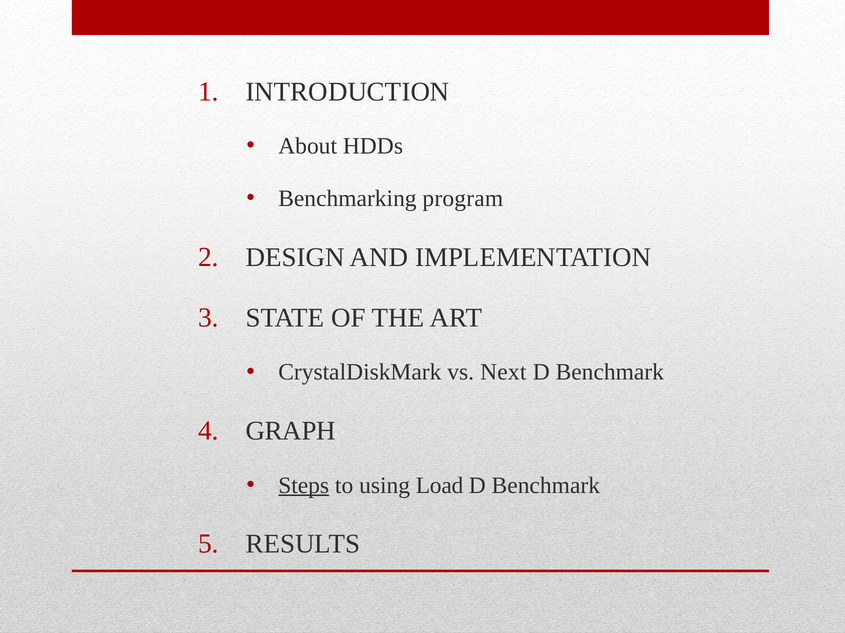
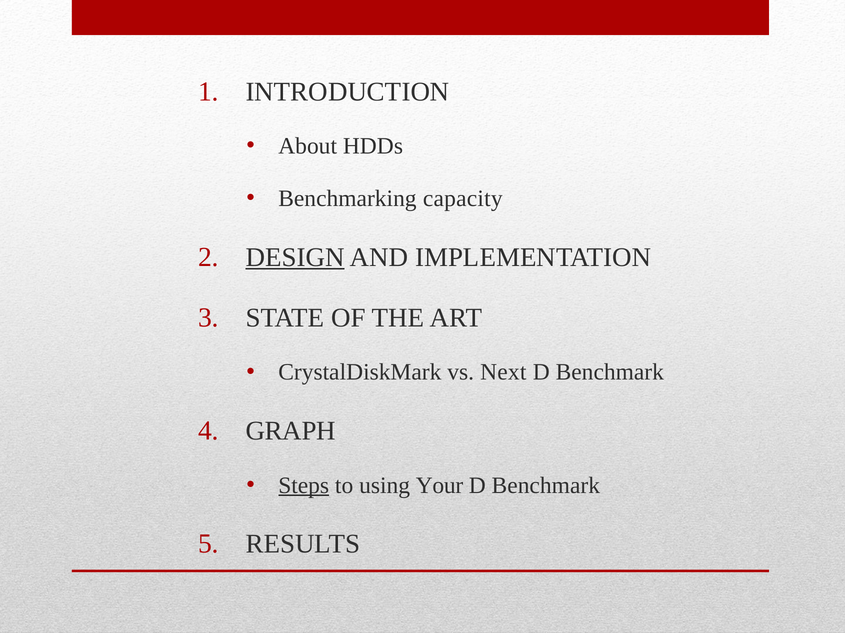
program: program -> capacity
DESIGN underline: none -> present
Load: Load -> Your
